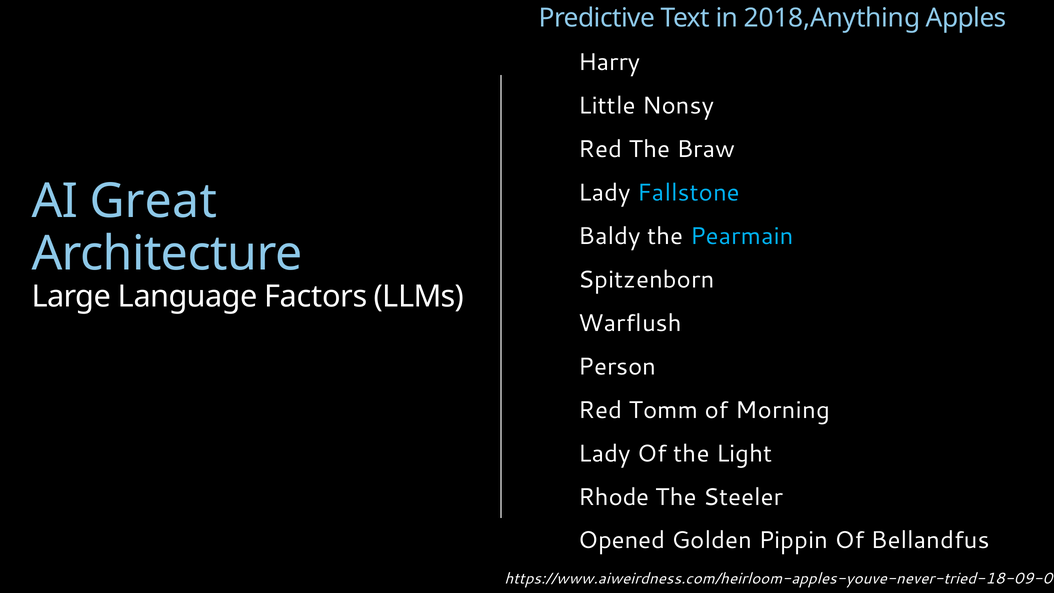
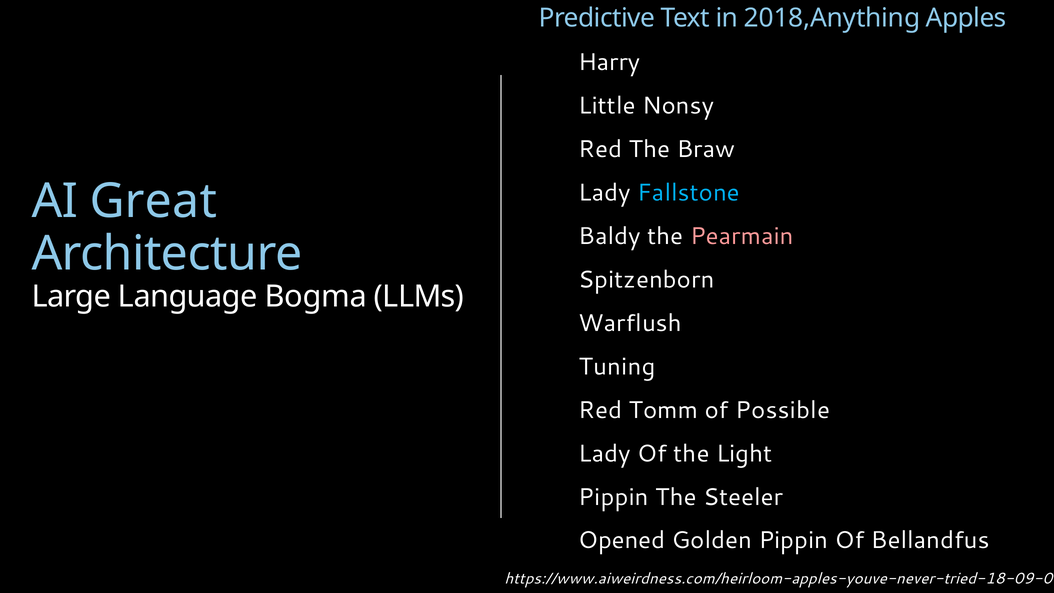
Pearmain colour: light blue -> pink
Factors: Factors -> Bogma
Person: Person -> Tuning
Morning: Morning -> Possible
Rhode at (614, 497): Rhode -> Pippin
